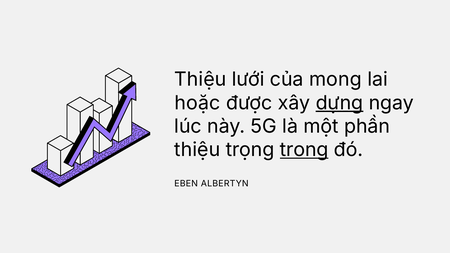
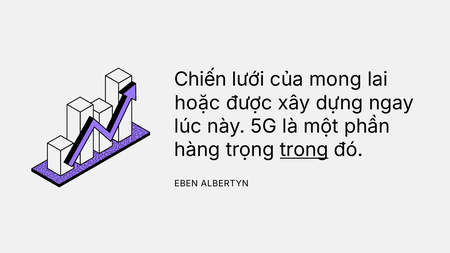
Thiệu at (200, 80): Thiệu -> Chiến
dựng underline: present -> none
thiệu at (197, 150): thiệu -> hàng
